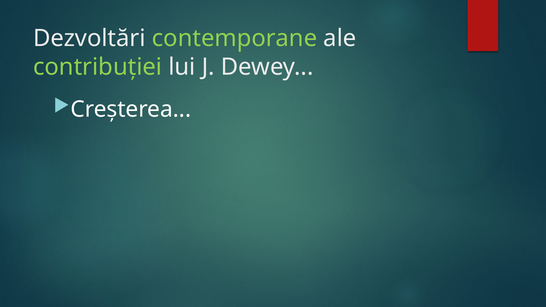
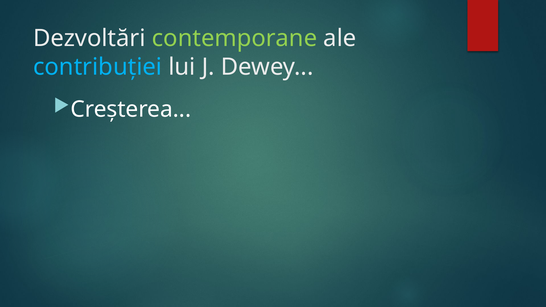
contribuției colour: light green -> light blue
